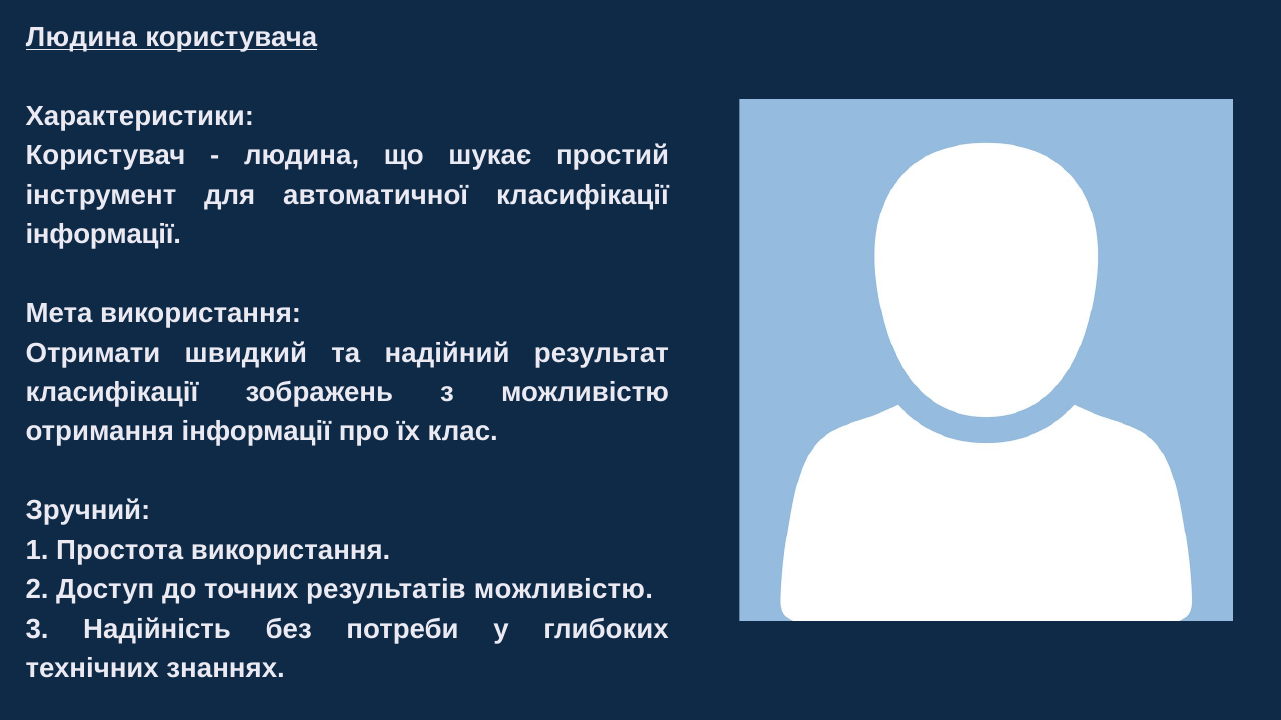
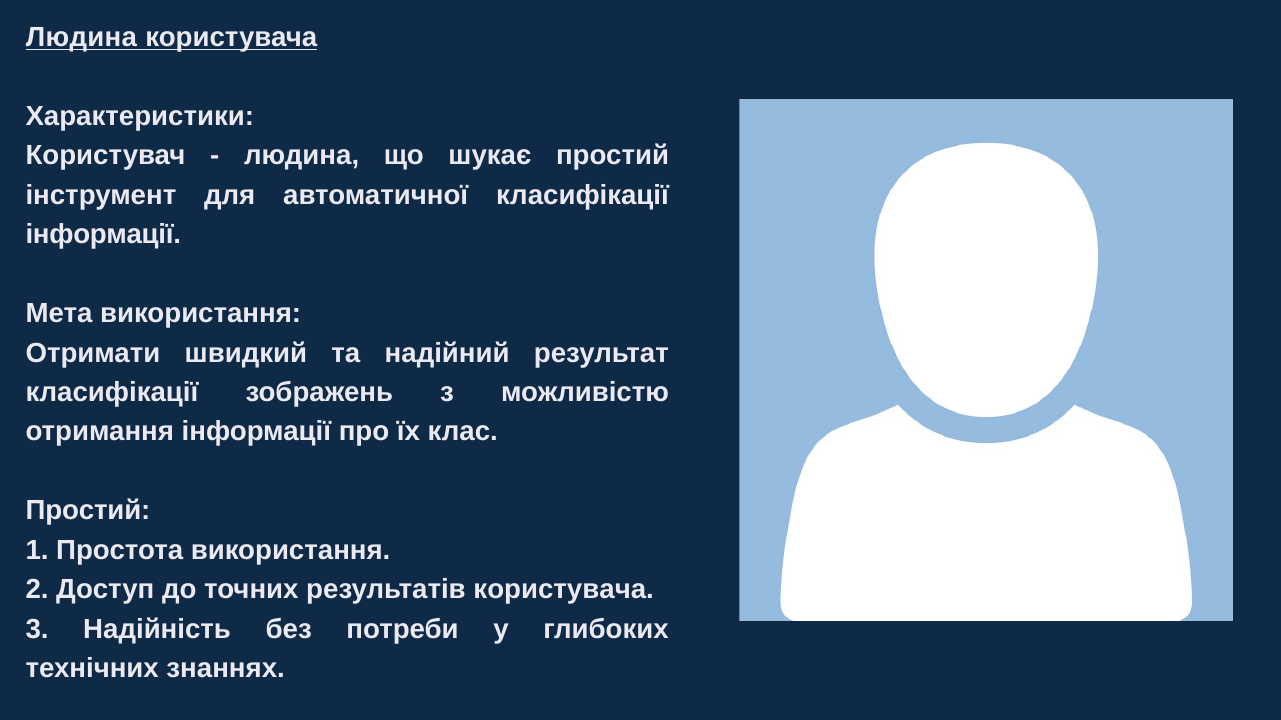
Зручний at (88, 511): Зручний -> Простий
результатів можливістю: можливістю -> користувача
